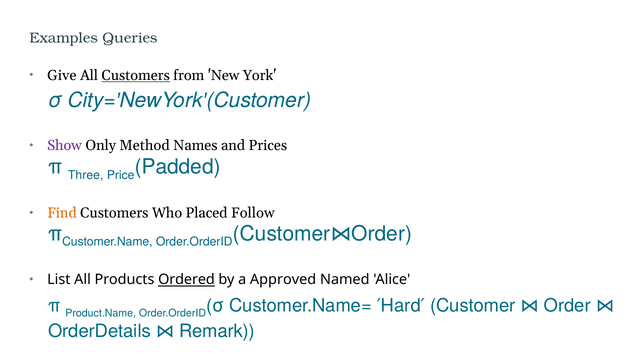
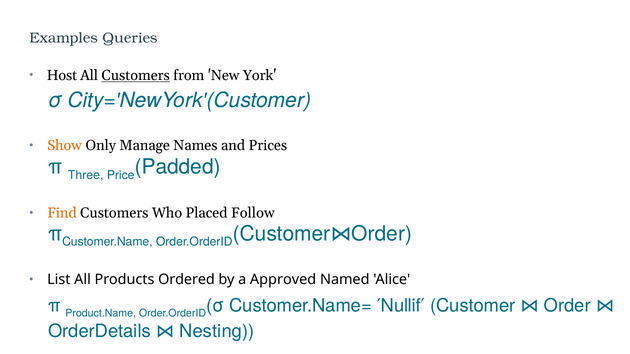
Give: Give -> Host
Show colour: purple -> orange
Method: Method -> Manage
Ordered underline: present -> none
Hard: Hard -> Nullif
Remark: Remark -> Nesting
